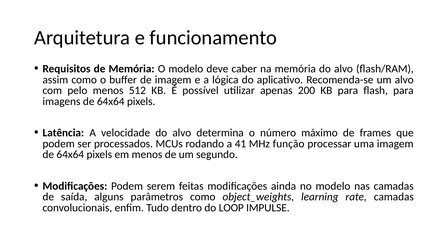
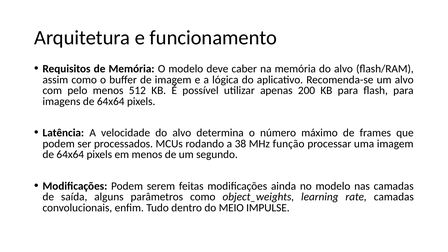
41: 41 -> 38
LOOP: LOOP -> MEIO
